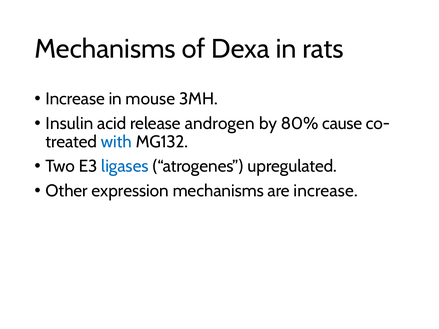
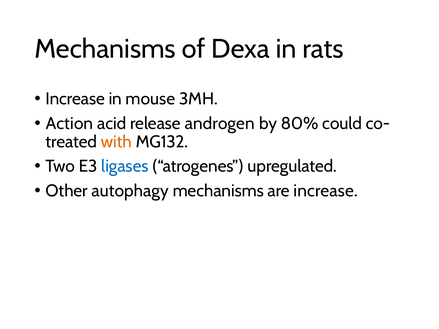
Insulin: Insulin -> Action
cause: cause -> could
with colour: blue -> orange
expression: expression -> autophagy
